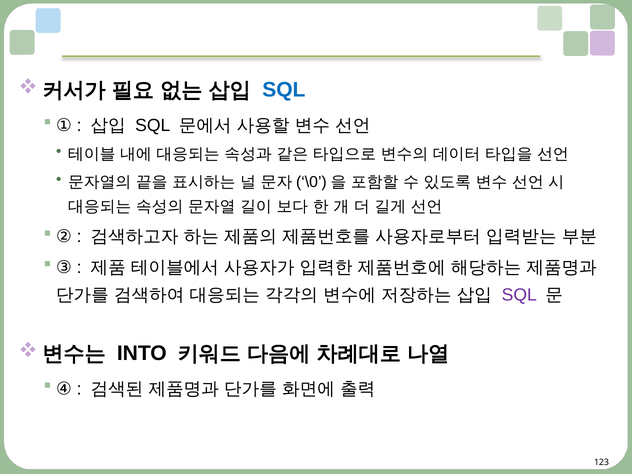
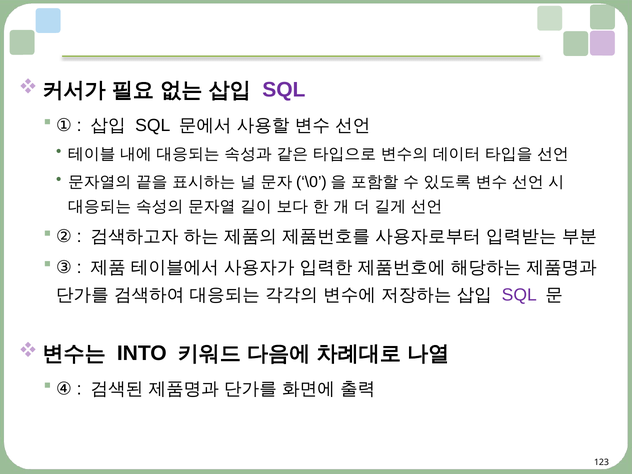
SQL at (284, 90) colour: blue -> purple
